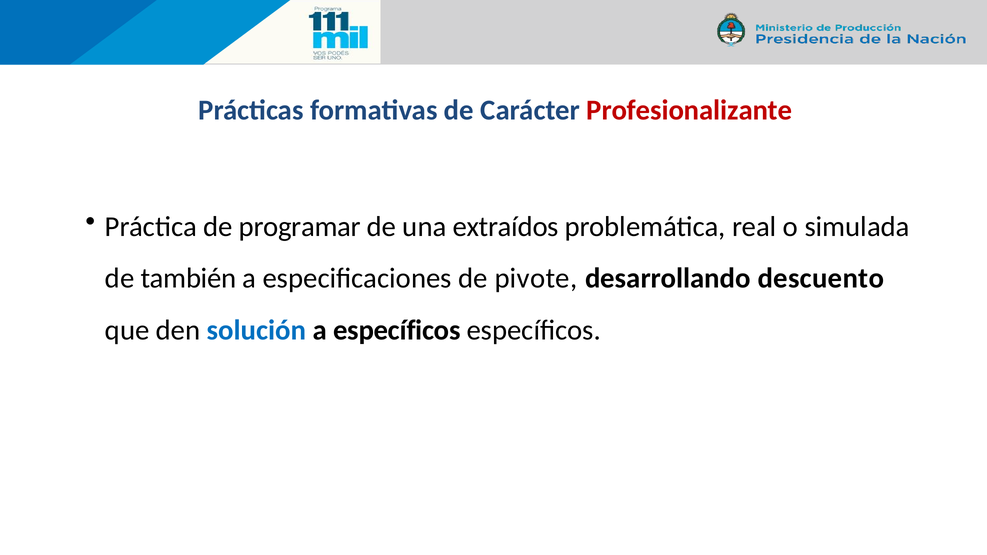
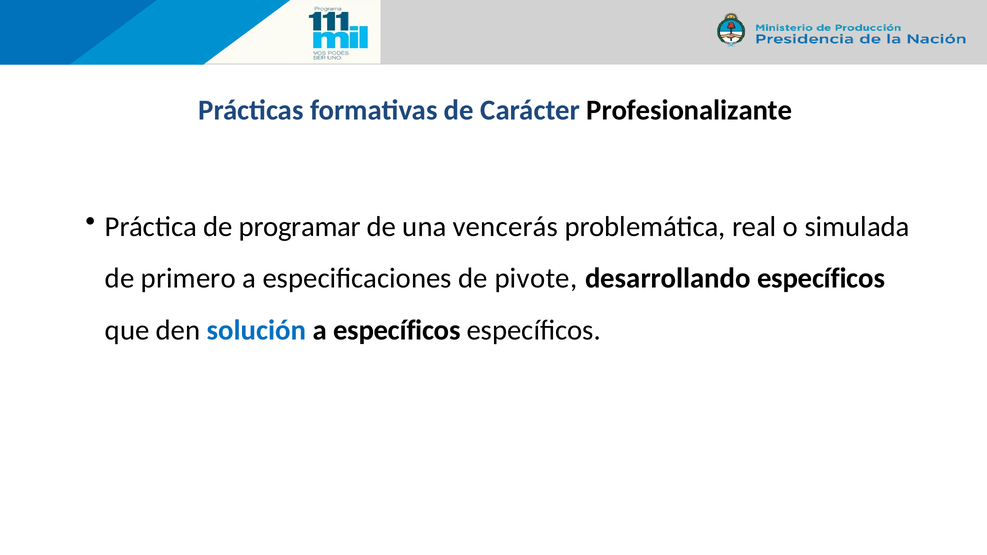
Profesionalizante colour: red -> black
extraídos: extraídos -> vencerás
también: también -> primero
desarrollando descuento: descuento -> específicos
